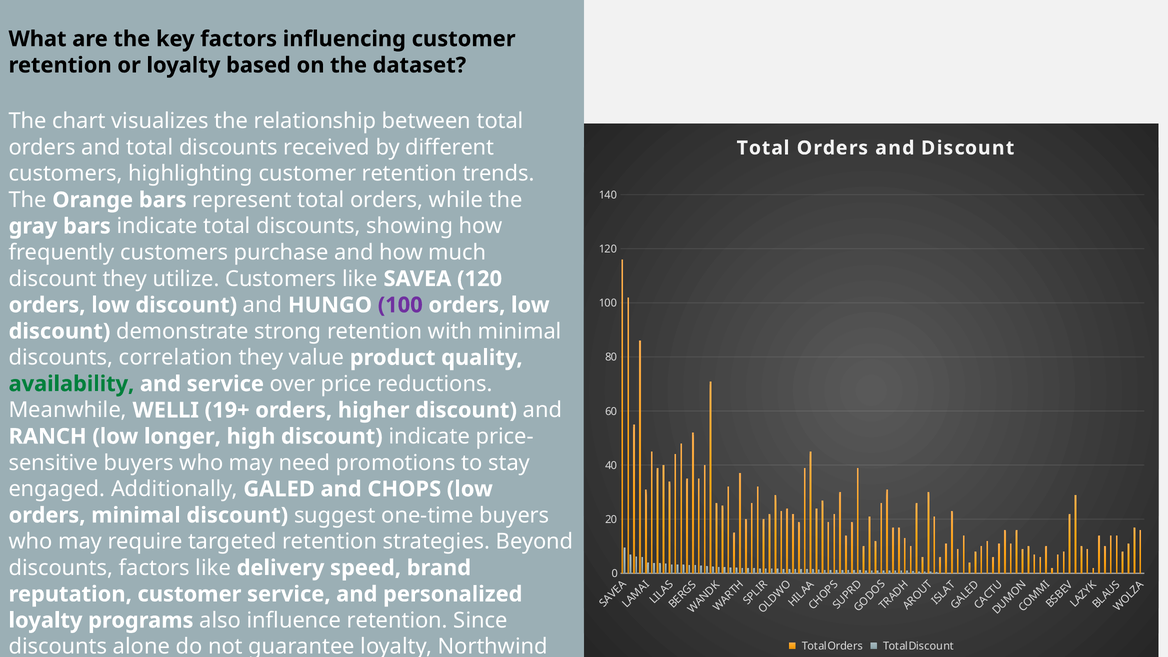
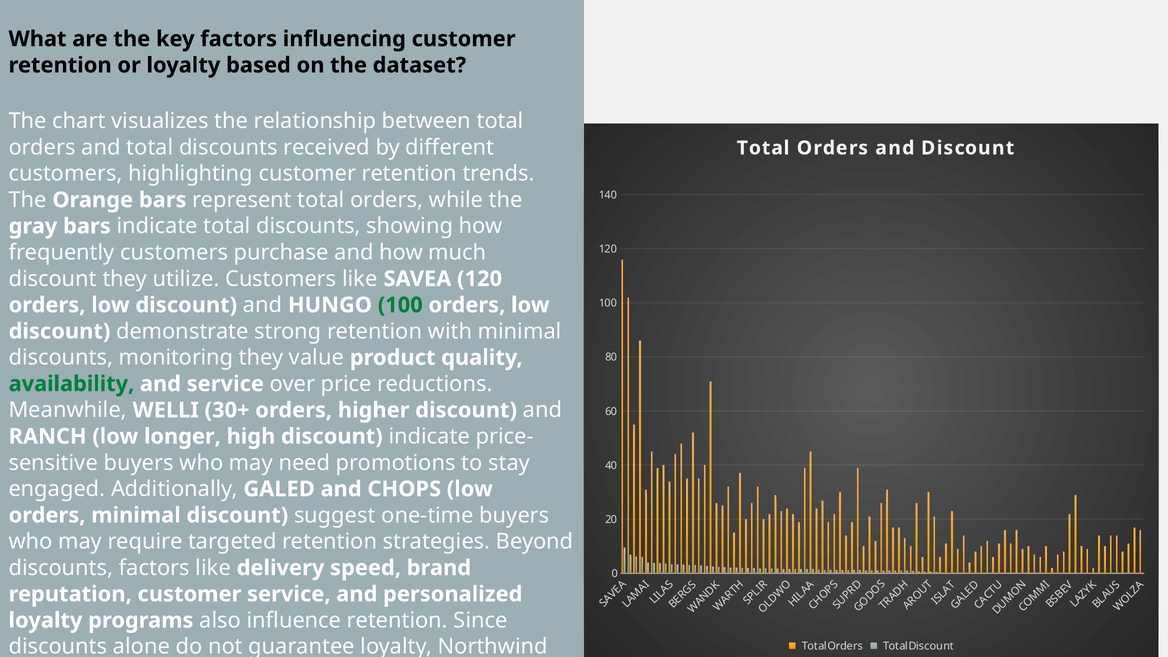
100 at (400, 305) colour: purple -> green
correlation: correlation -> monitoring
19+: 19+ -> 30+
